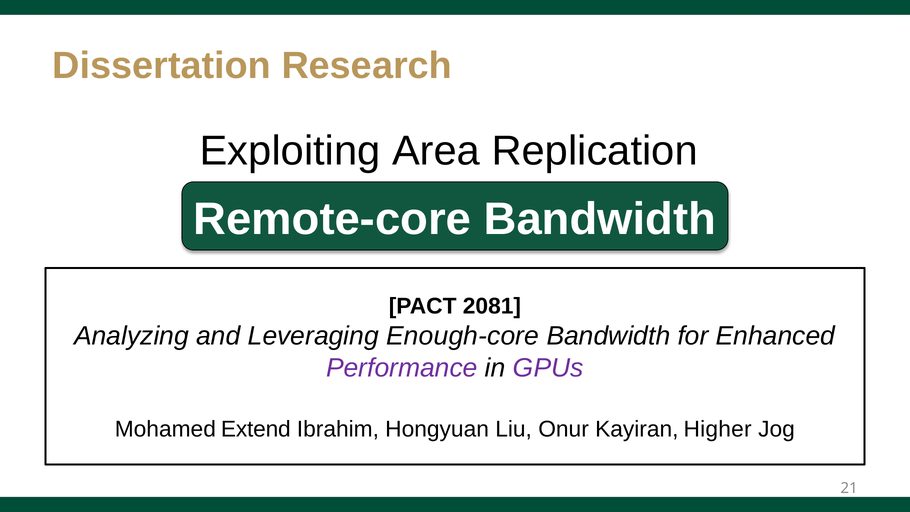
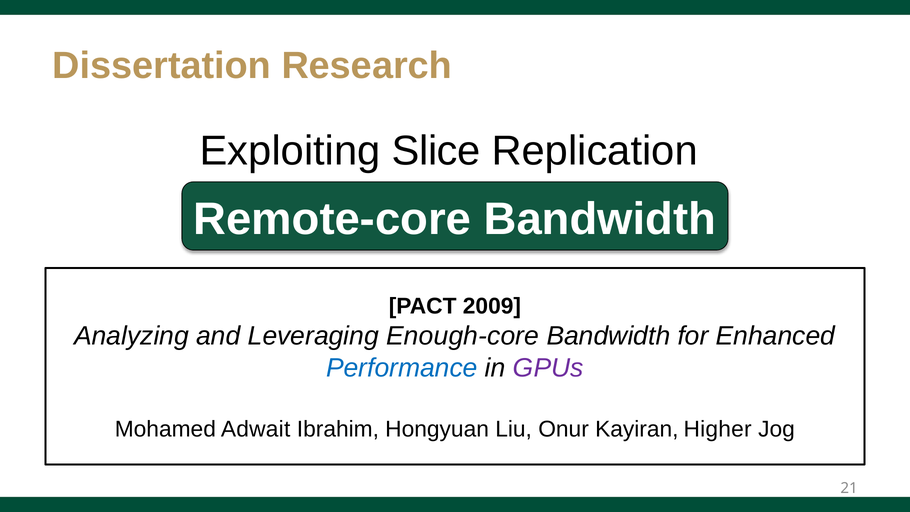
Area: Area -> Slice
2081: 2081 -> 2009
Performance colour: purple -> blue
Extend: Extend -> Adwait
